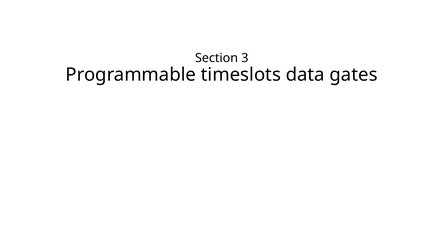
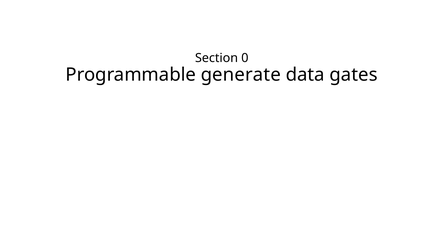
3: 3 -> 0
timeslots: timeslots -> generate
